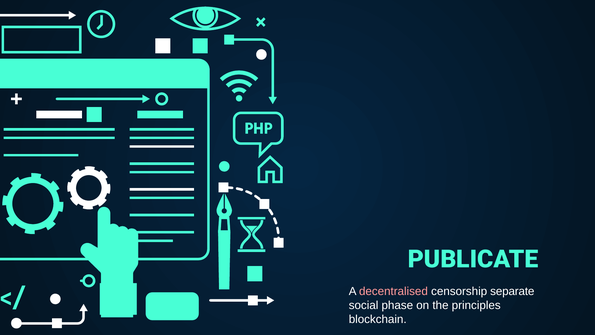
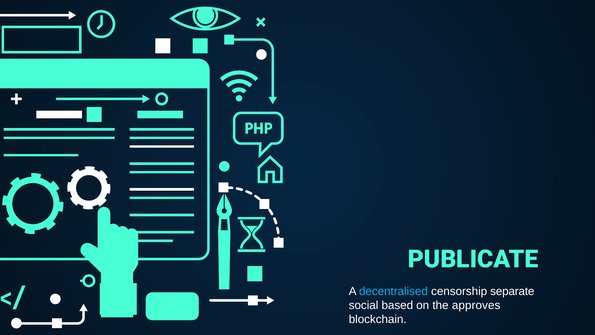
decentralised colour: pink -> light blue
phase: phase -> based
principles: principles -> approves
